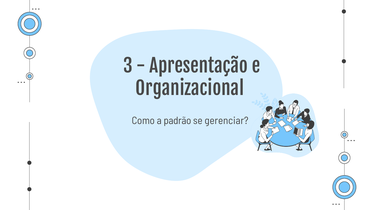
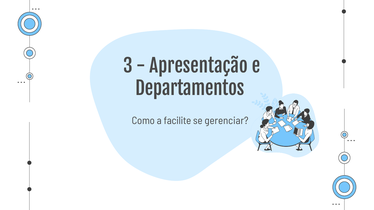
Organizacional: Organizacional -> Departamentos
padrão: padrão -> facilite
